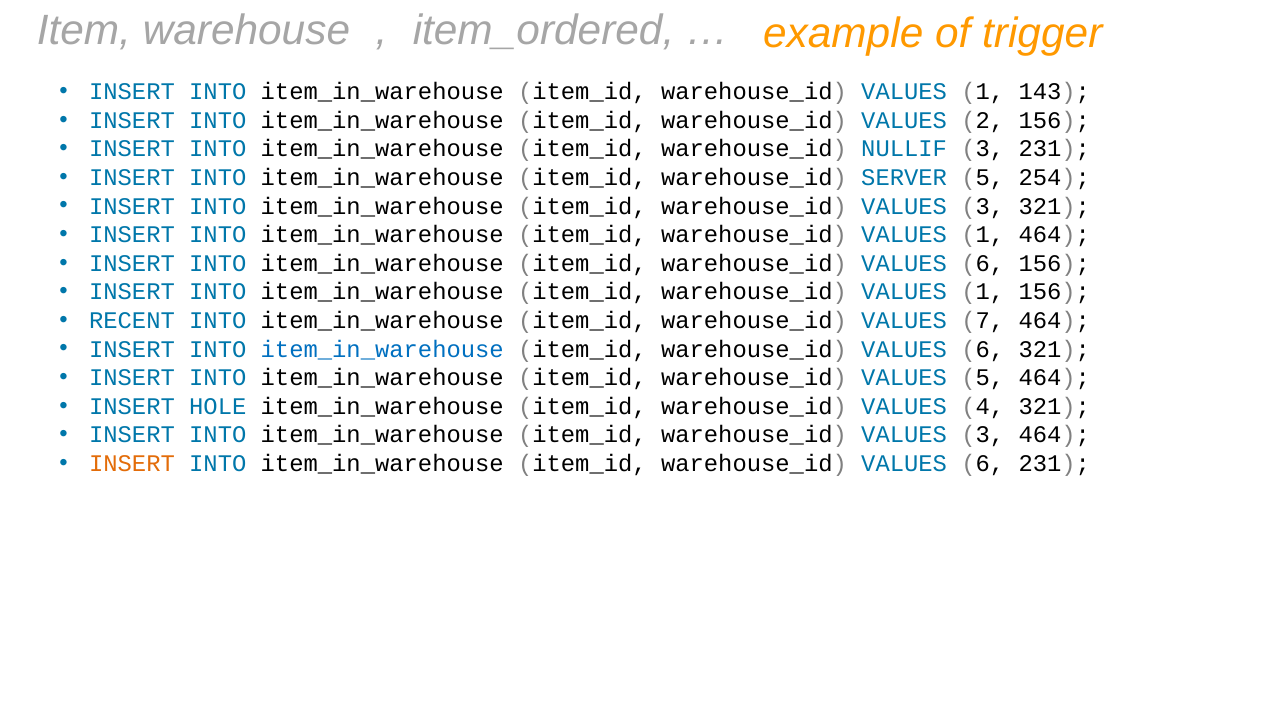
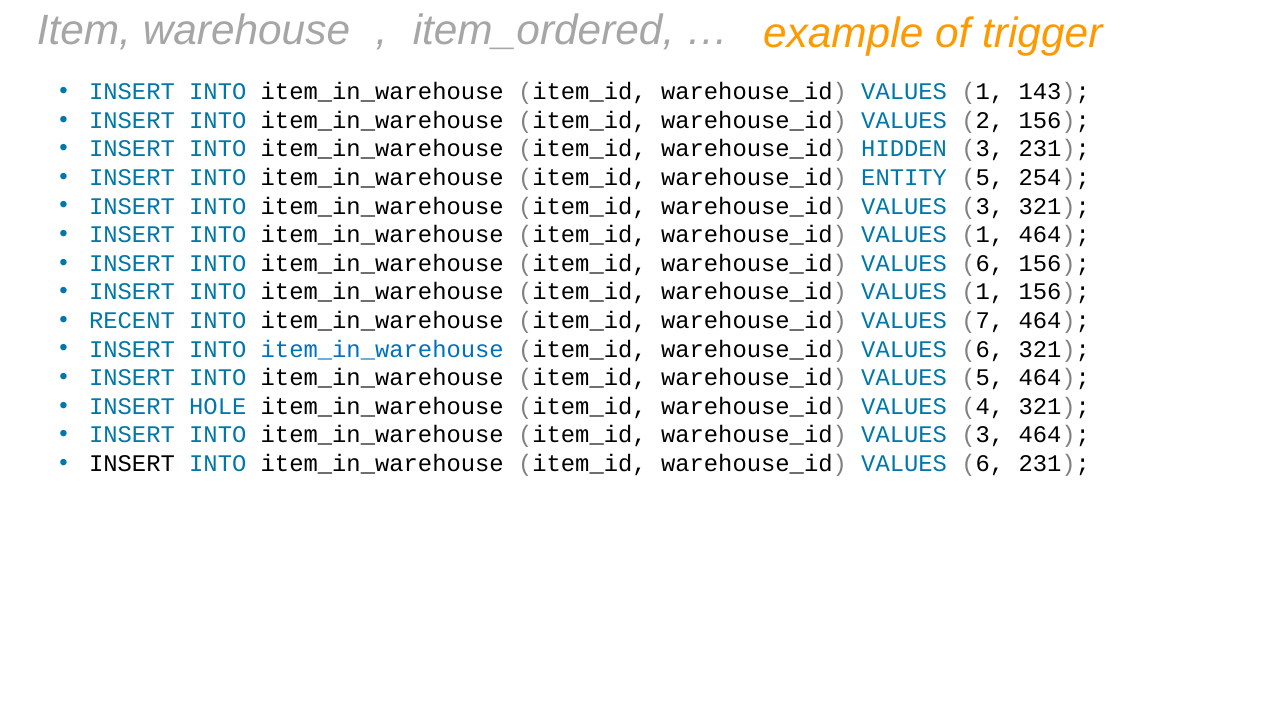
NULLIF: NULLIF -> HIDDEN
SERVER: SERVER -> ENTITY
INSERT at (132, 464) colour: orange -> black
